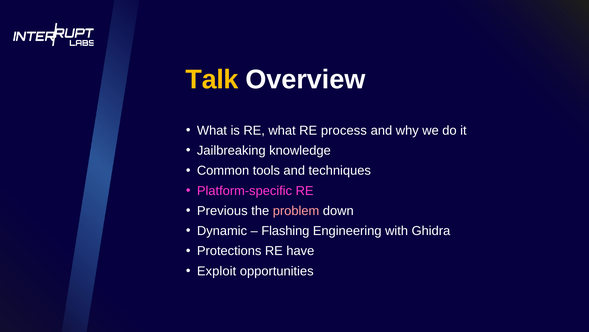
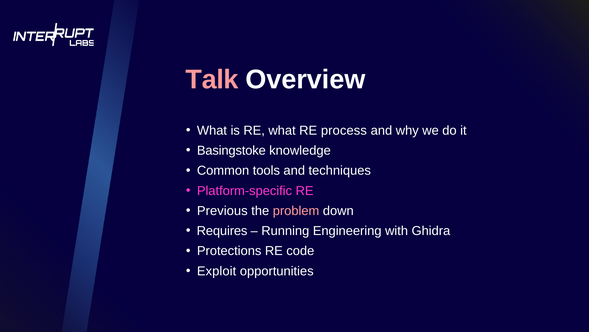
Talk colour: yellow -> pink
Jailbreaking: Jailbreaking -> Basingstoke
Dynamic: Dynamic -> Requires
Flashing: Flashing -> Running
have: have -> code
